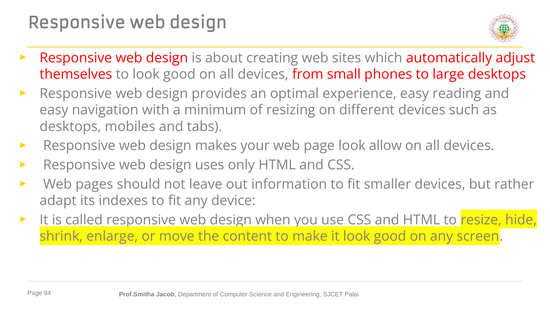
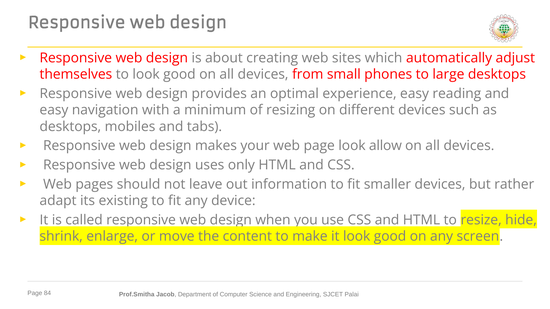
indexes: indexes -> existing
